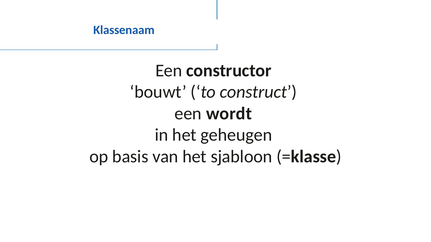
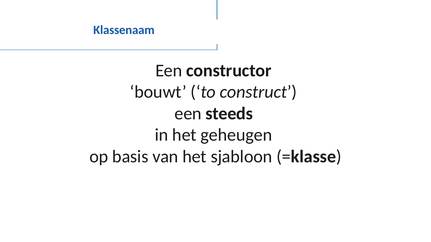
wordt: wordt -> steeds
